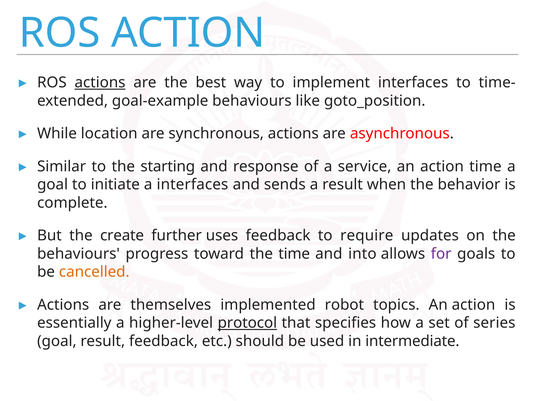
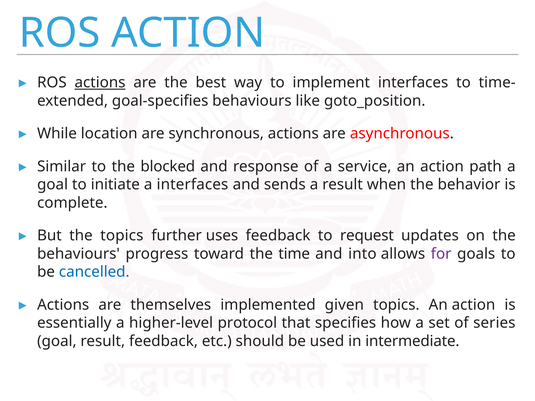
goal-example: goal-example -> goal-specifies
starting: starting -> blocked
action time: time -> path
the create: create -> topics
require: require -> request
cancelled colour: orange -> blue
robot: robot -> given
protocol underline: present -> none
